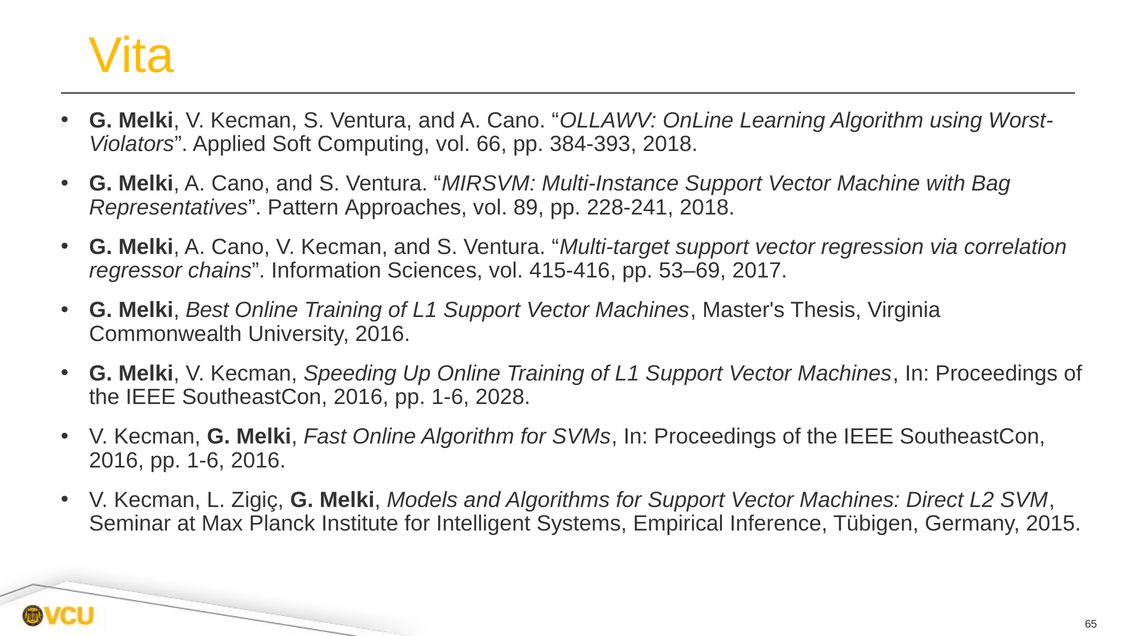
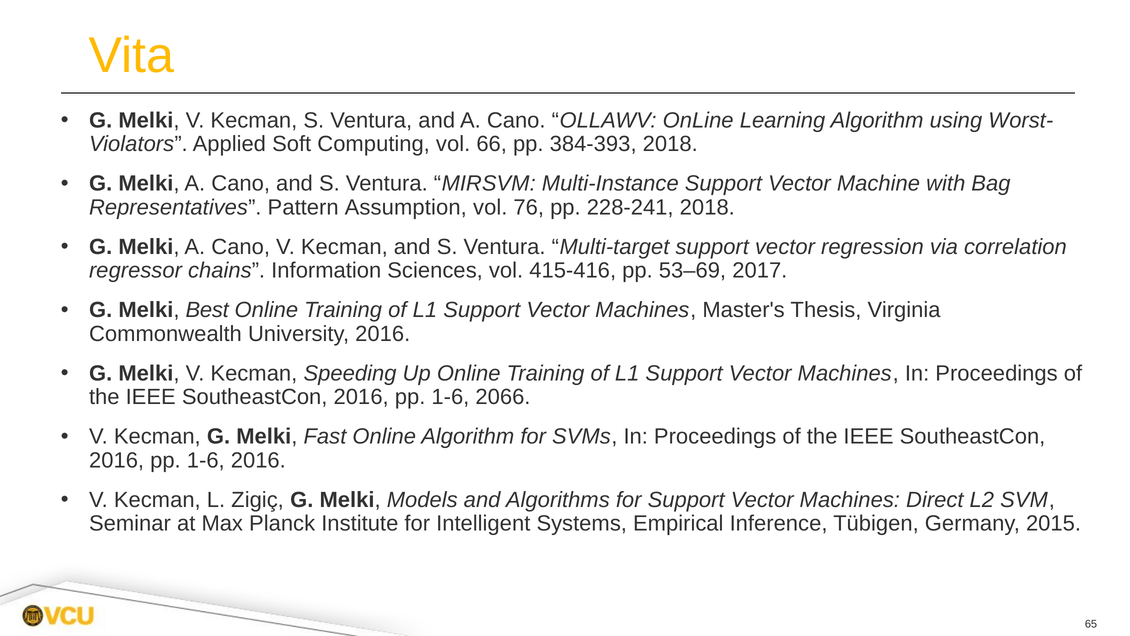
Approaches: Approaches -> Assumption
89: 89 -> 76
2028: 2028 -> 2066
